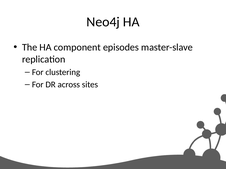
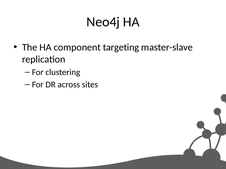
episodes: episodes -> targeting
